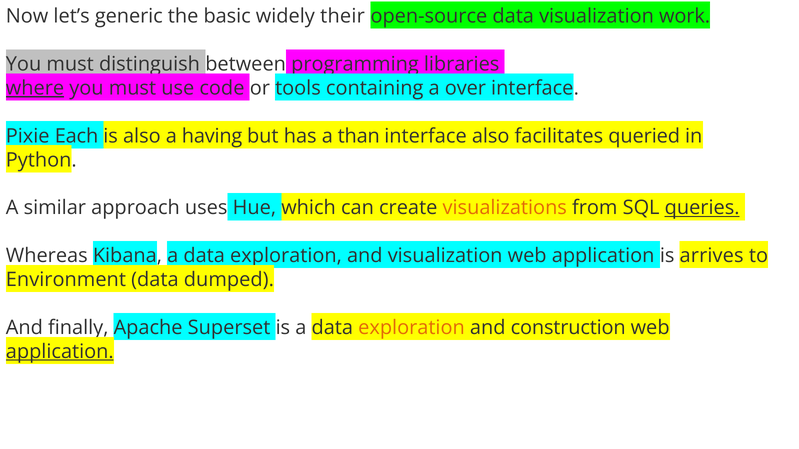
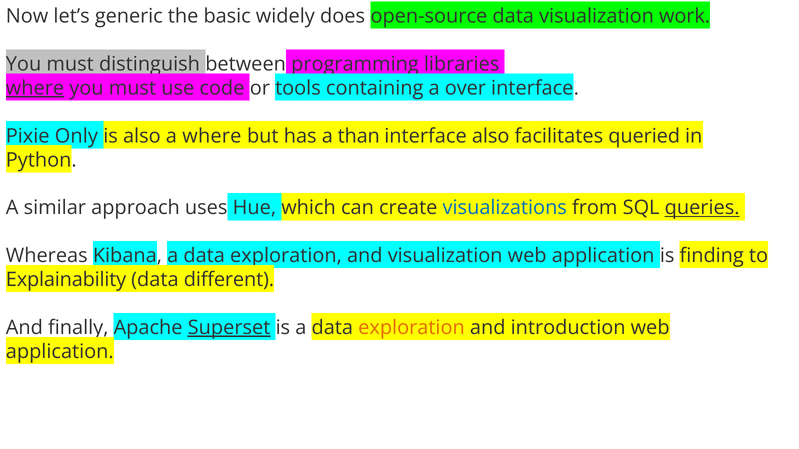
their: their -> does
Each: Each -> Only
a having: having -> where
visualizations colour: orange -> blue
arrives: arrives -> finding
Environment: Environment -> Explainability
dumped: dumped -> different
Superset underline: none -> present
construction: construction -> introduction
application at (60, 352) underline: present -> none
